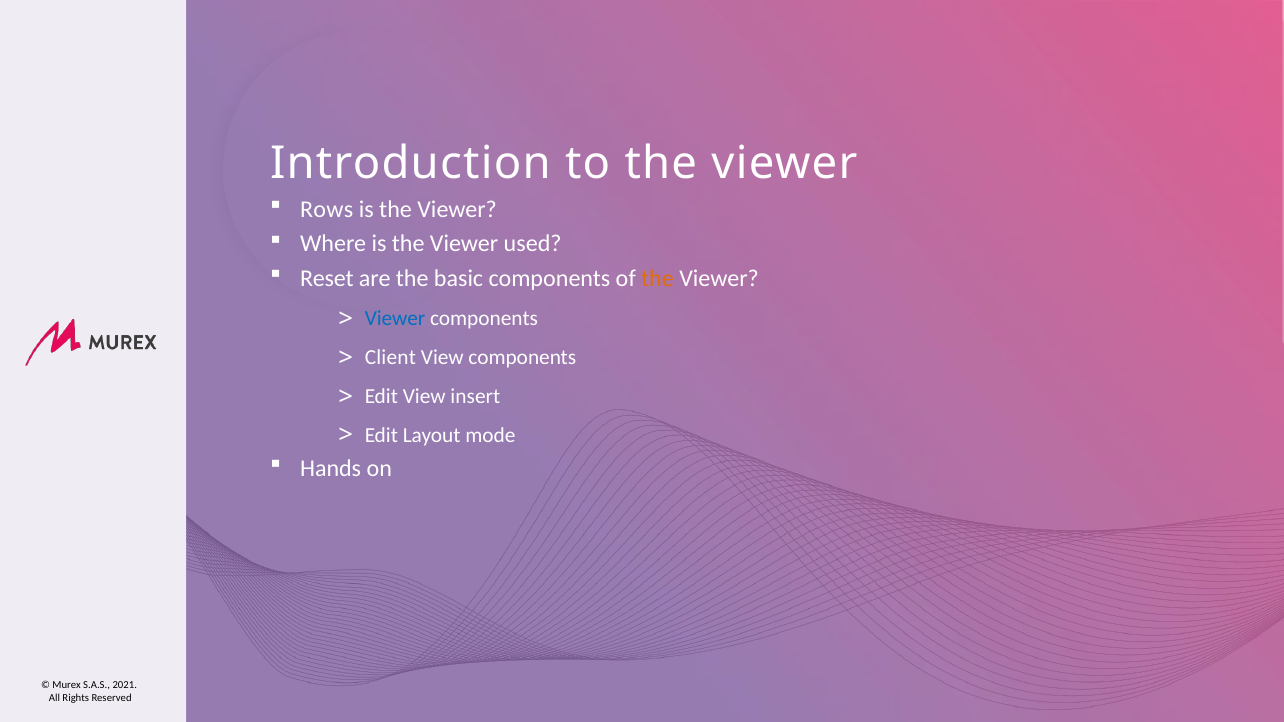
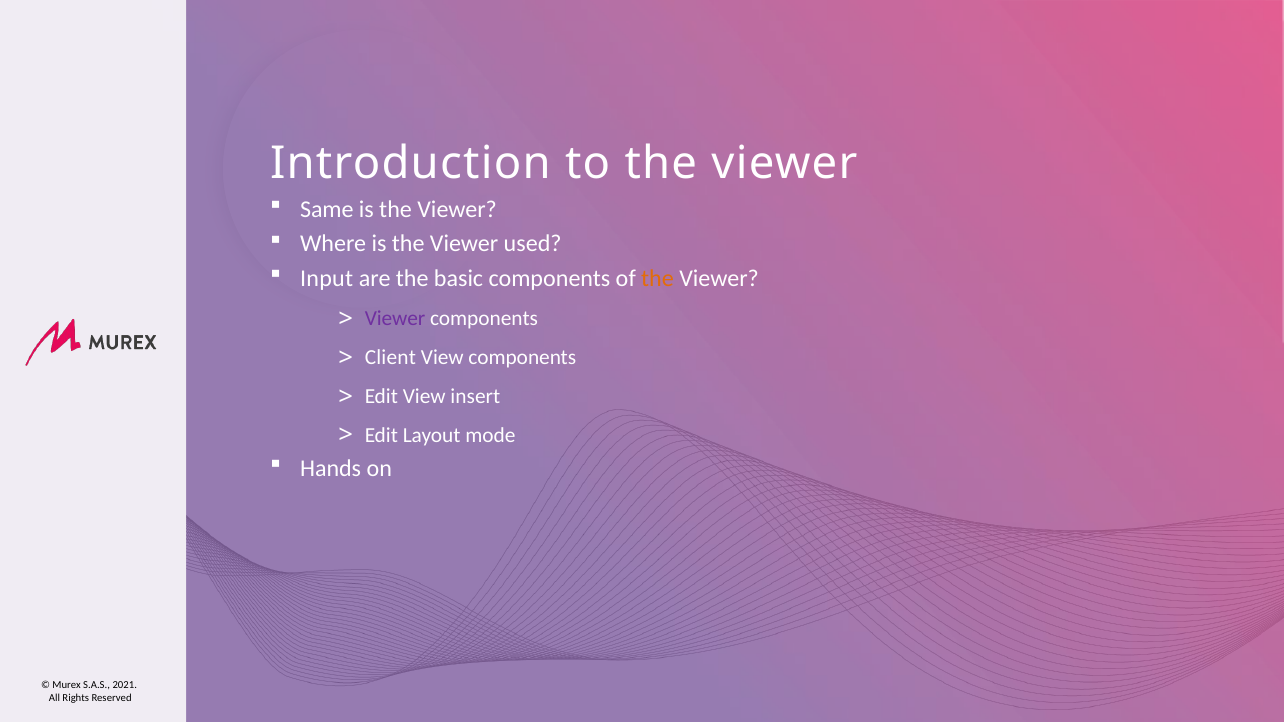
Rows: Rows -> Same
Reset: Reset -> Input
Viewer at (395, 319) colour: blue -> purple
